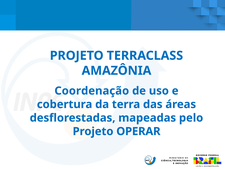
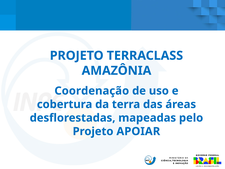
OPERAR: OPERAR -> APOIAR
